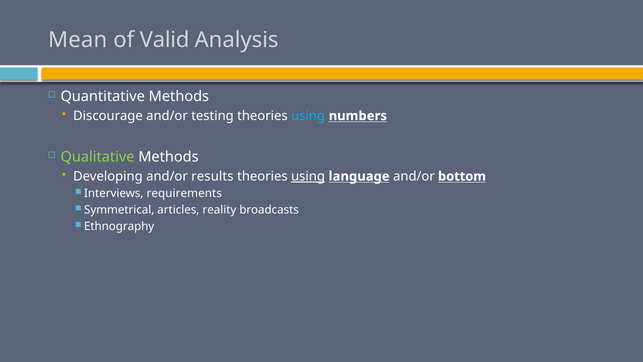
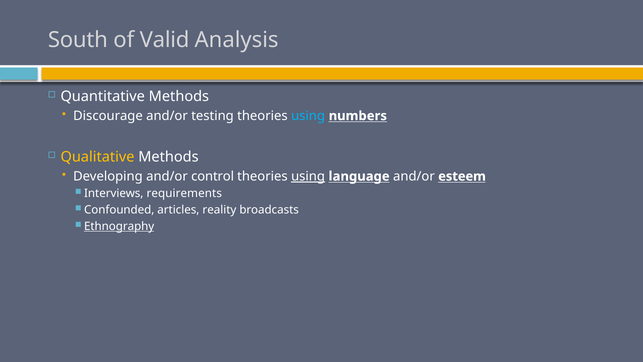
Mean: Mean -> South
Qualitative colour: light green -> yellow
results: results -> control
bottom: bottom -> esteem
Symmetrical: Symmetrical -> Confounded
Ethnography underline: none -> present
